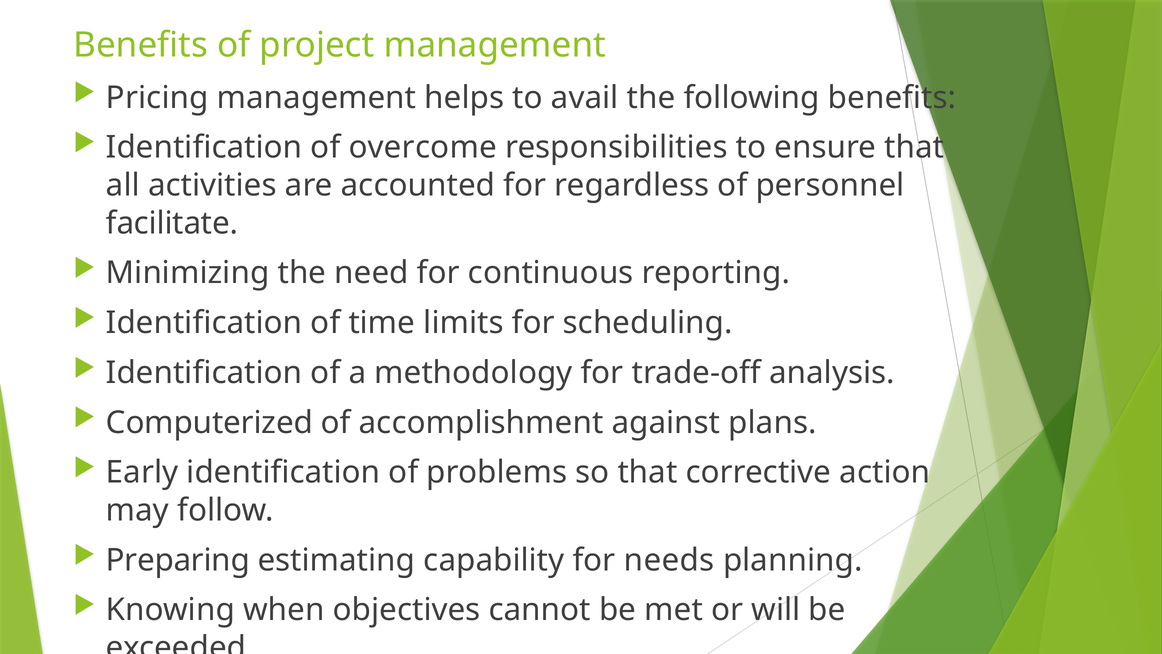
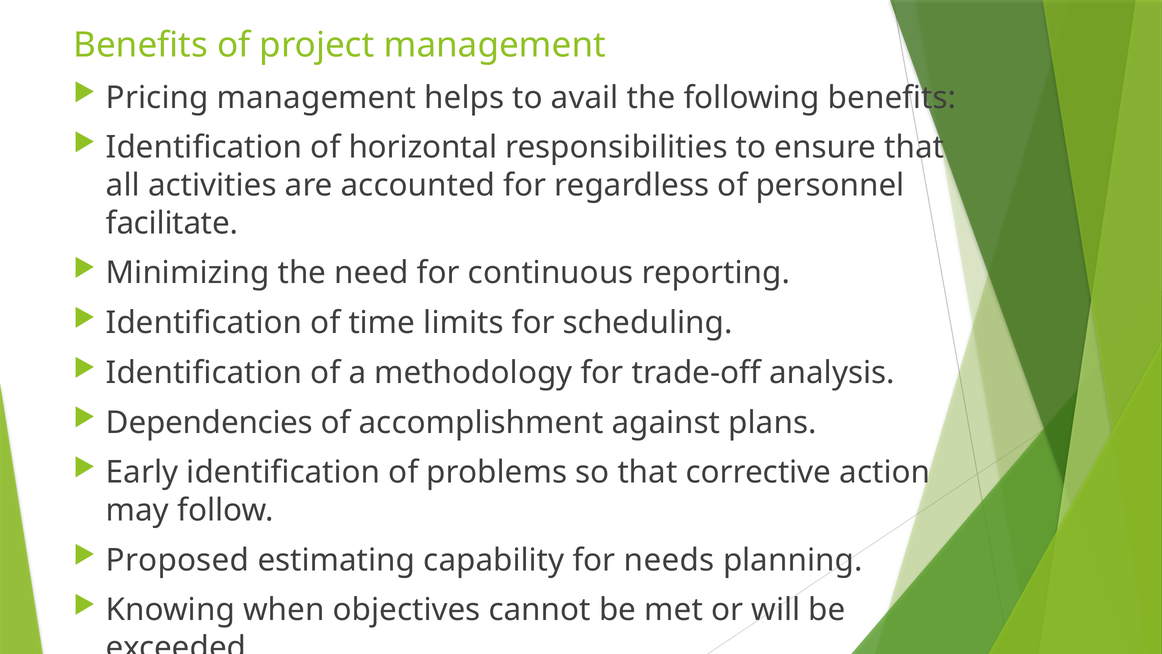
overcome: overcome -> horizontal
Computerized: Computerized -> Dependencies
Preparing: Preparing -> Proposed
